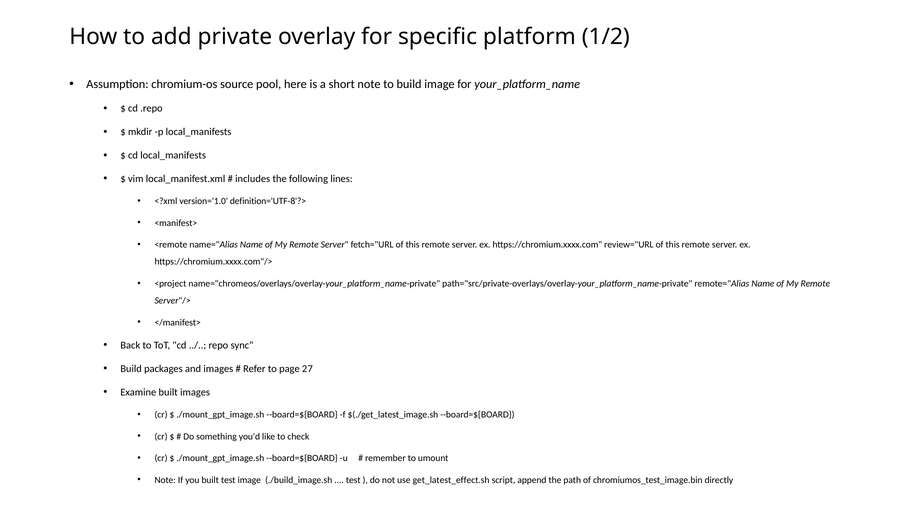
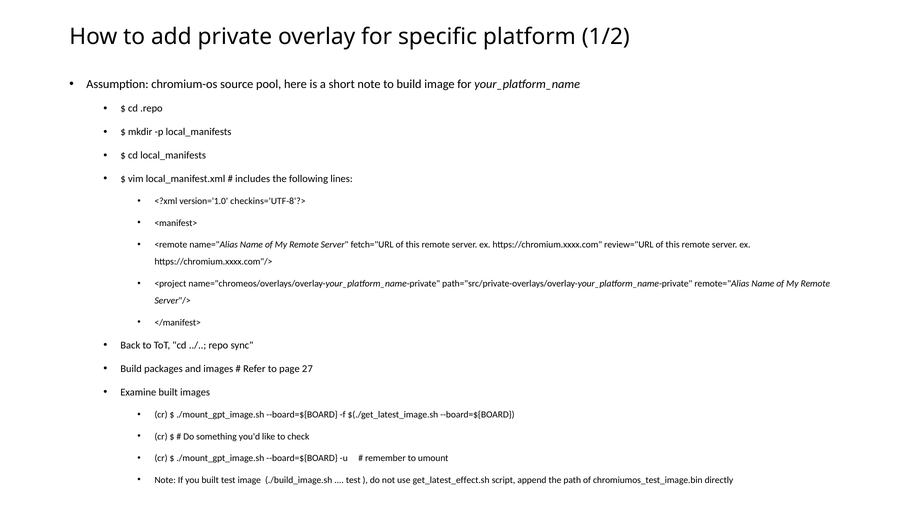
definition='UTF-8'?>: definition='UTF-8'?> -> checkins='UTF-8'?>
